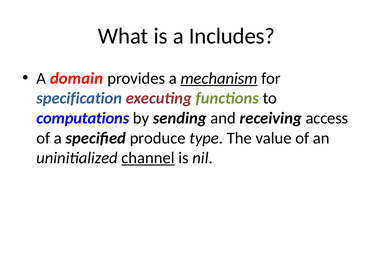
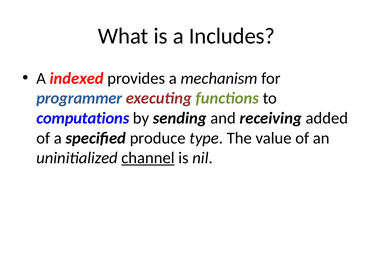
domain: domain -> indexed
mechanism underline: present -> none
specification: specification -> programmer
access: access -> added
